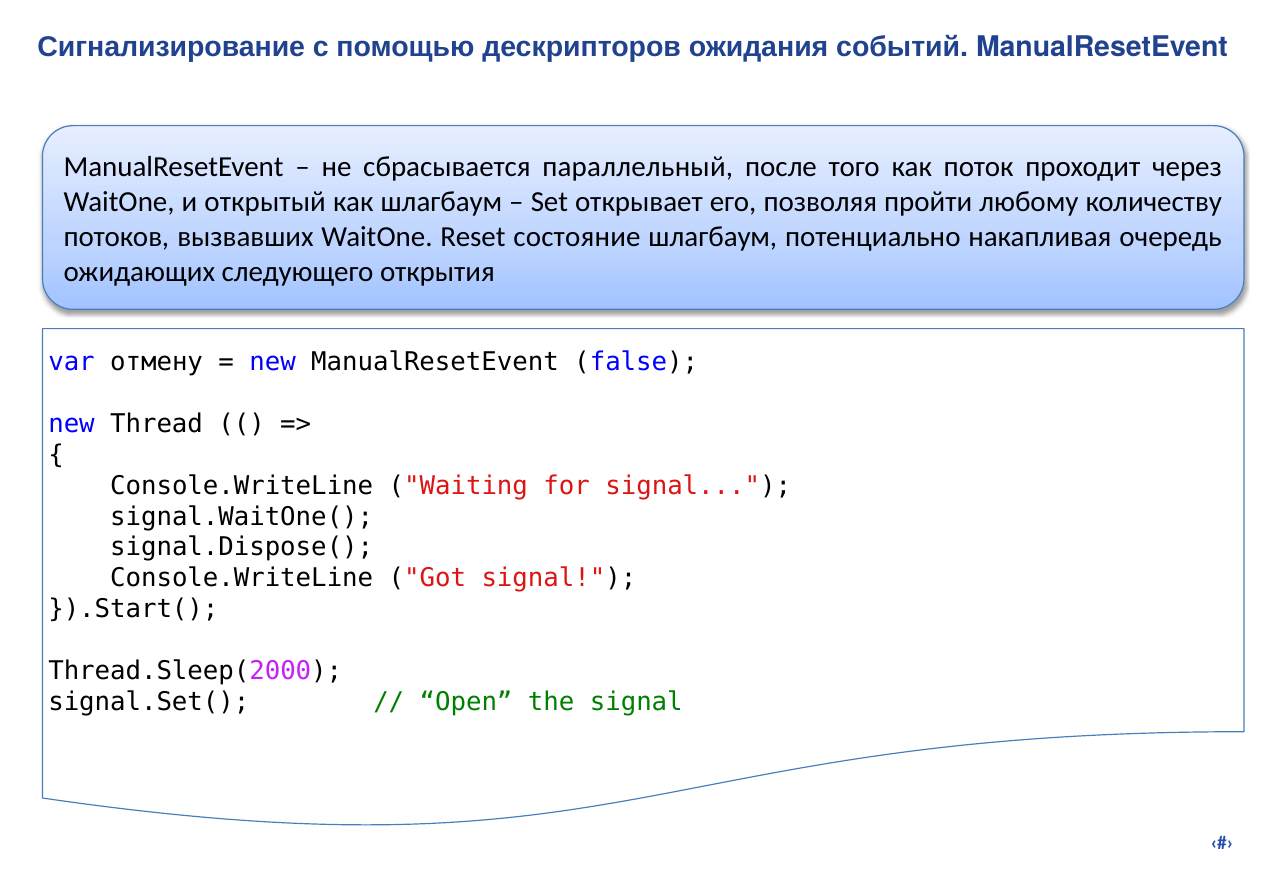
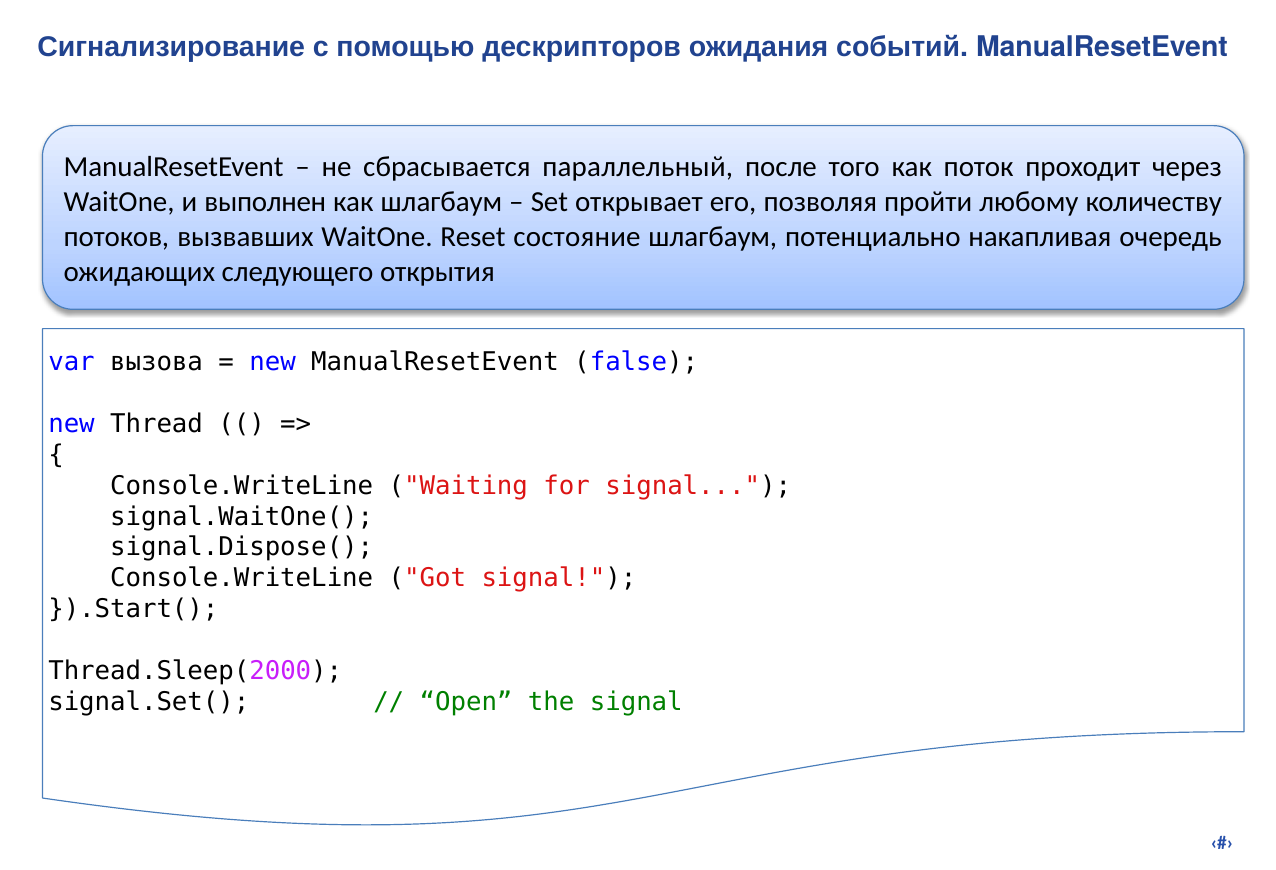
открытый: открытый -> выполнен
отмену: отмену -> вызова
